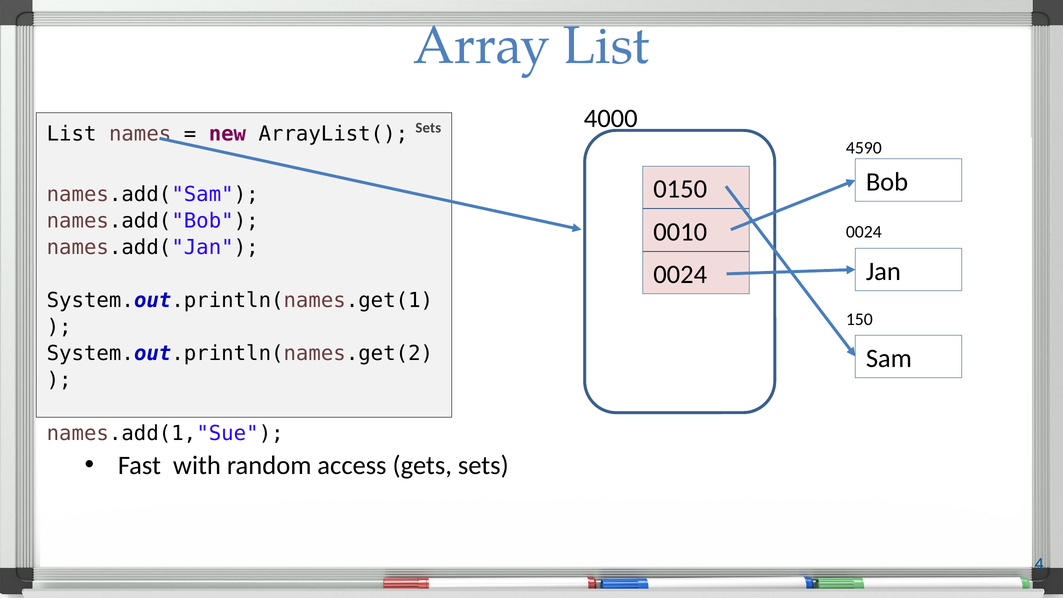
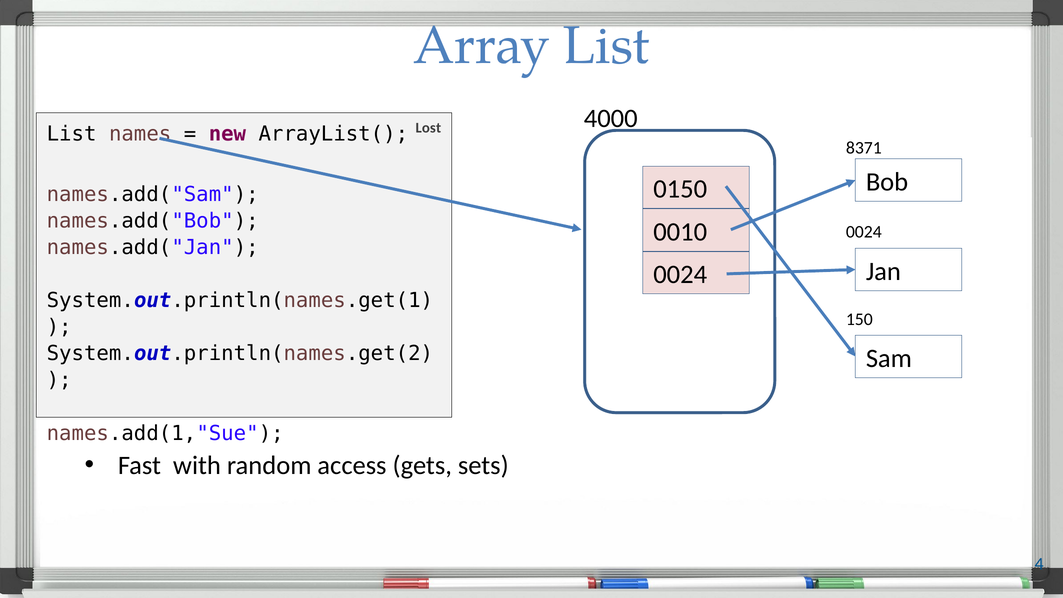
Sets at (428, 128): Sets -> Lost
4590: 4590 -> 8371
